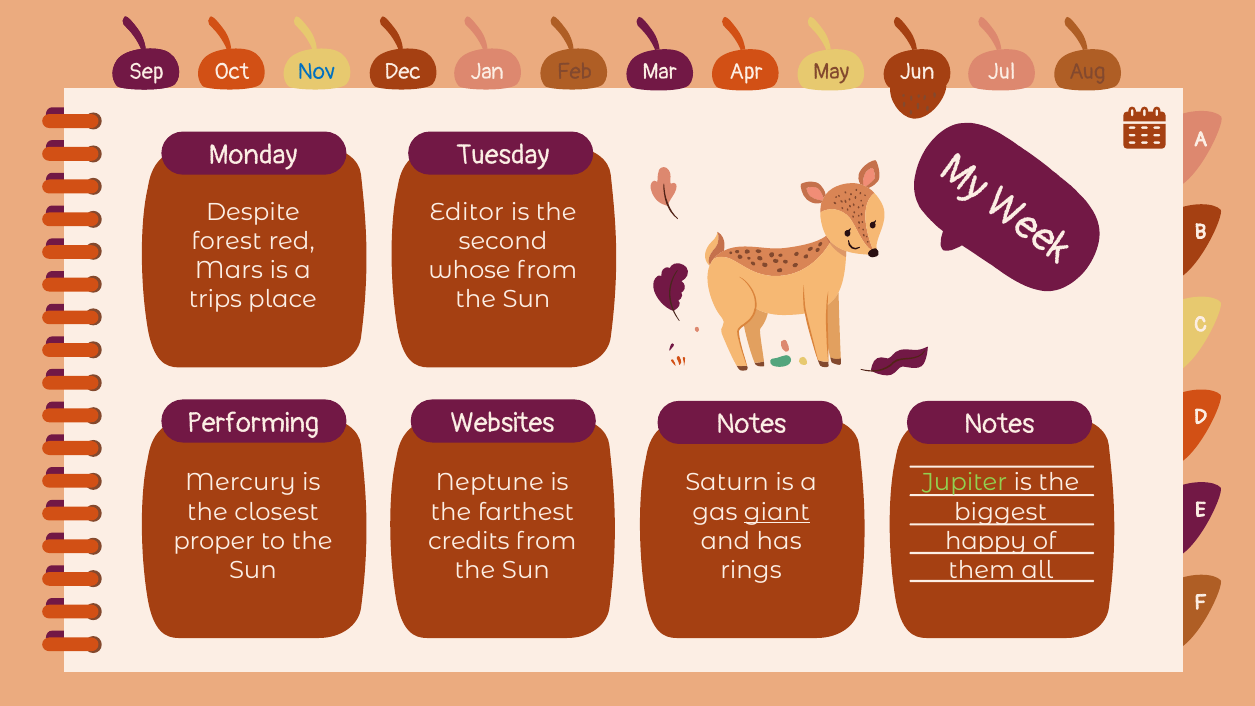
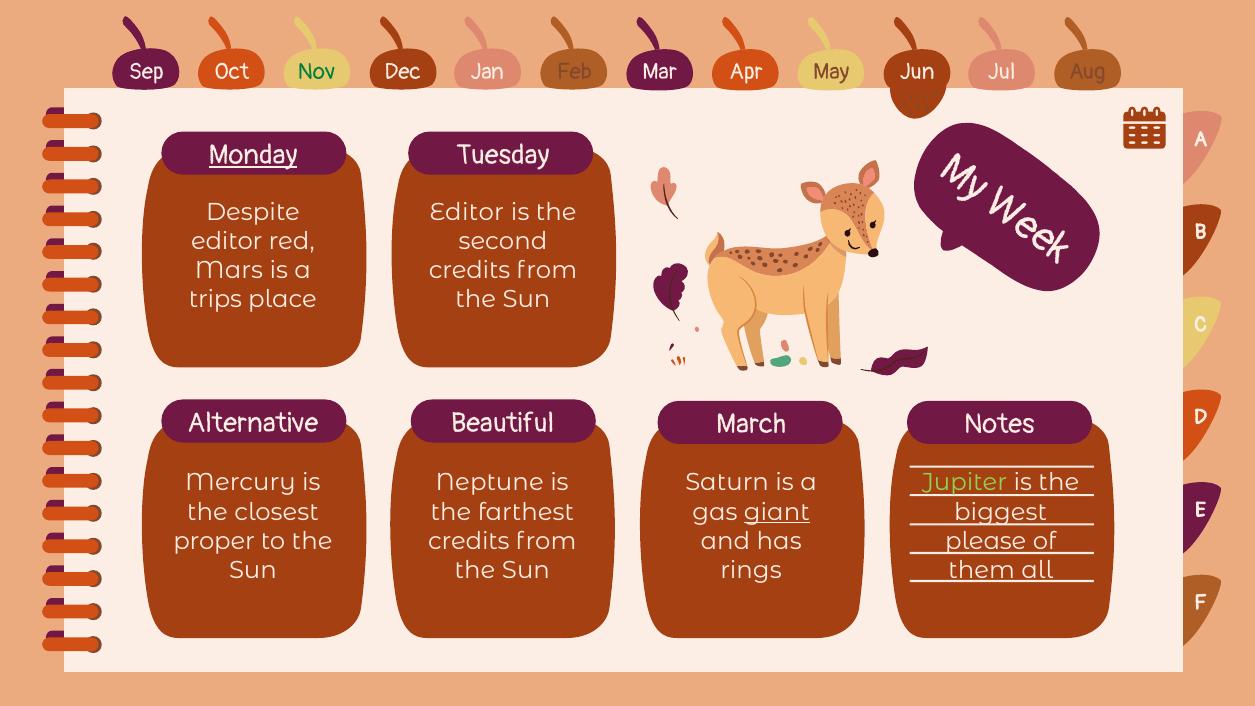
Nov colour: blue -> green
Monday underline: none -> present
forest at (227, 241): forest -> editor
whose at (469, 271): whose -> credits
Performing: Performing -> Alternative
Websites: Websites -> Beautiful
Notes at (751, 424): Notes -> March
happy: happy -> please
